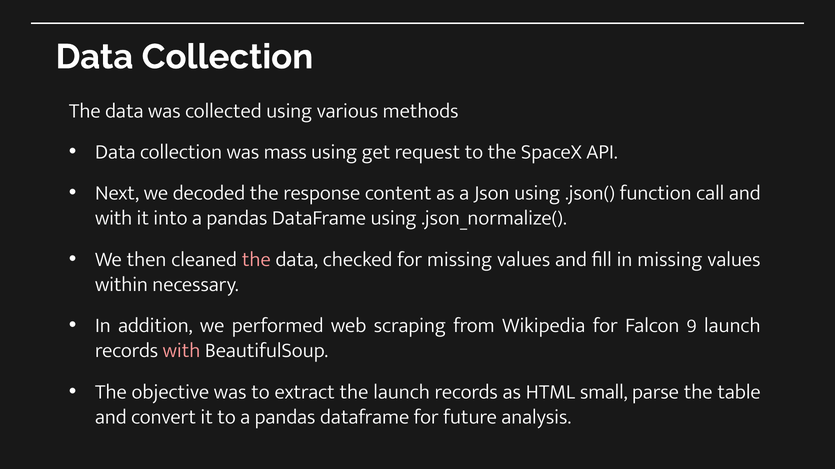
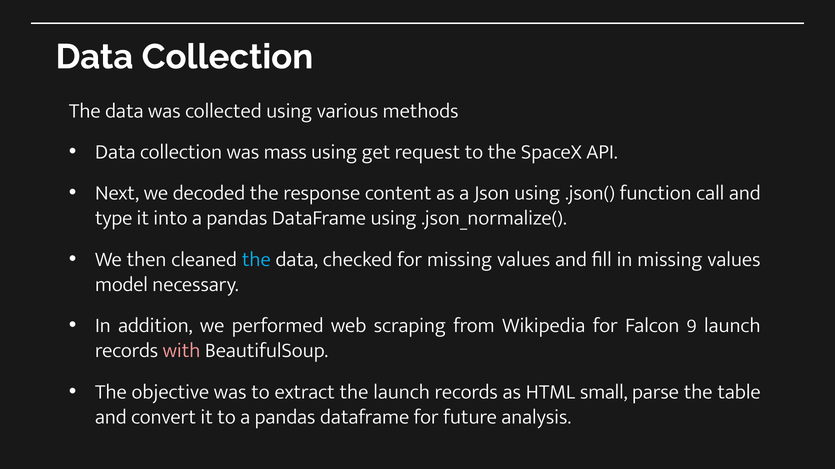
with at (114, 218): with -> type
the at (256, 260) colour: pink -> light blue
within: within -> model
